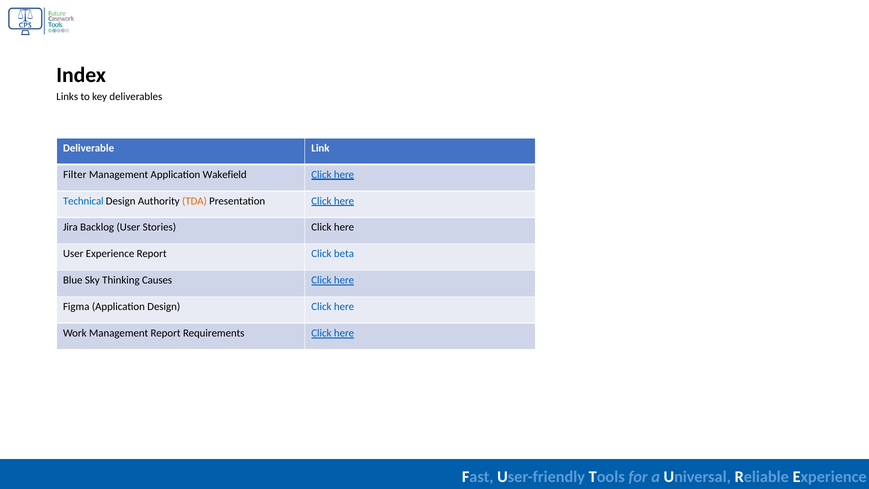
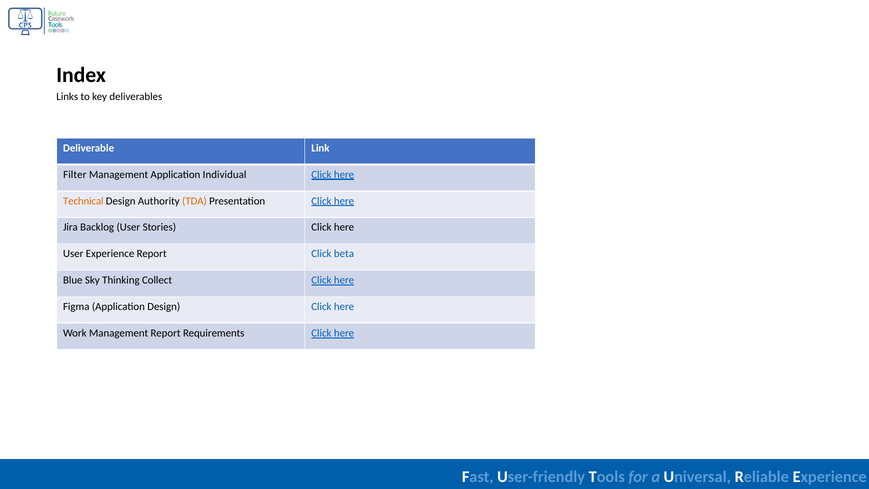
Wakefield: Wakefield -> Individual
Technical colour: blue -> orange
Causes: Causes -> Collect
